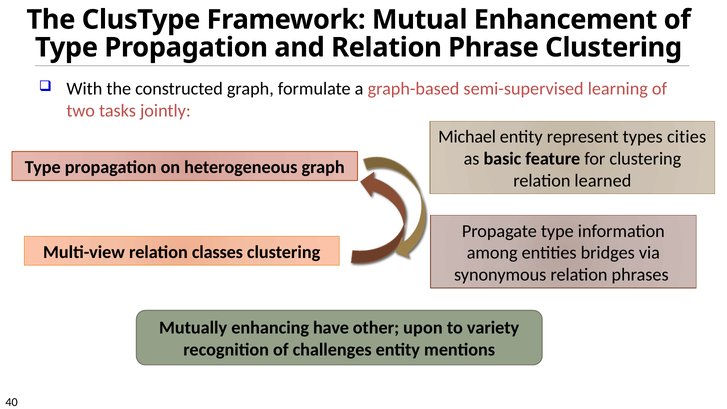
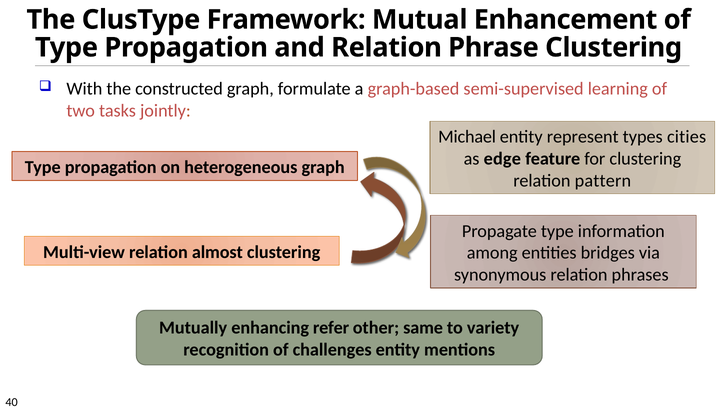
basic: basic -> edge
learned: learned -> pattern
classes: classes -> almost
have: have -> refer
upon: upon -> same
